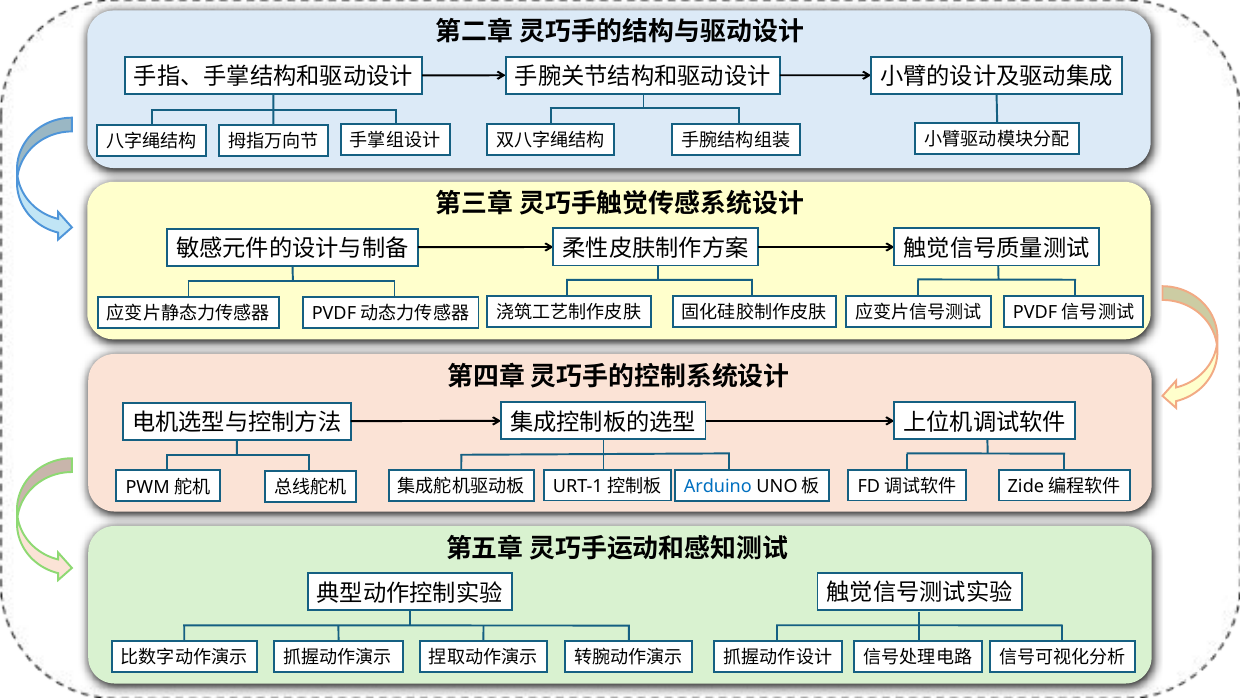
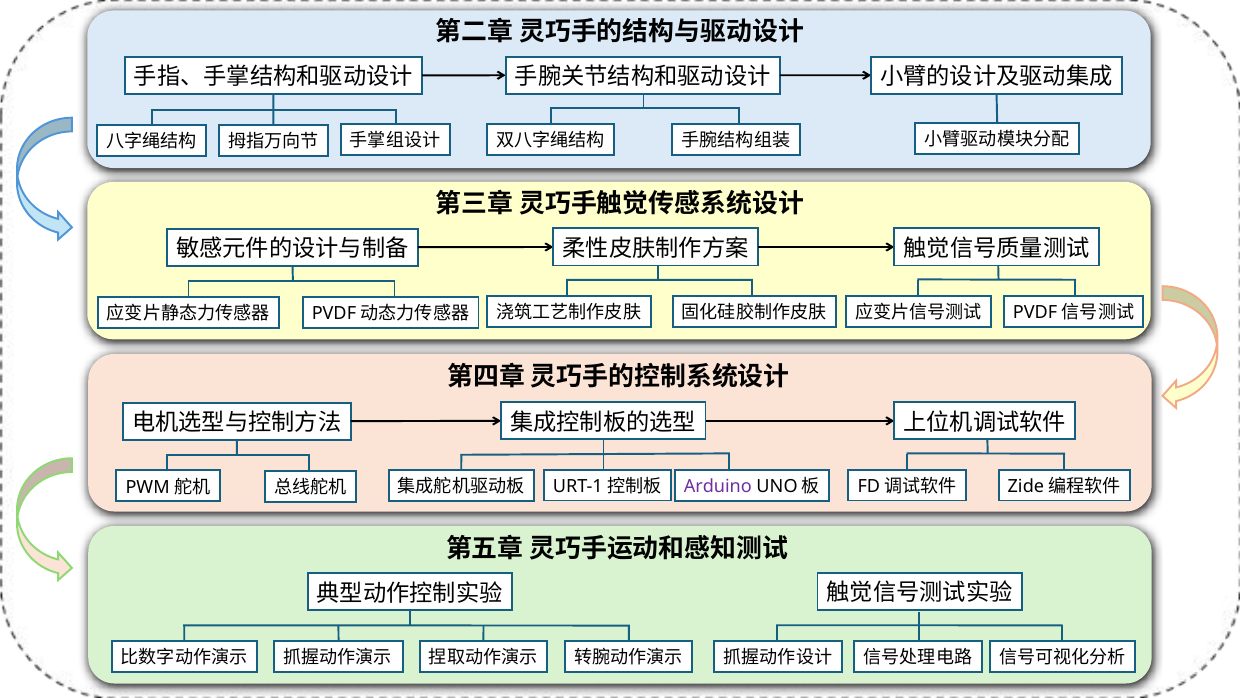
Arduino colour: blue -> purple
